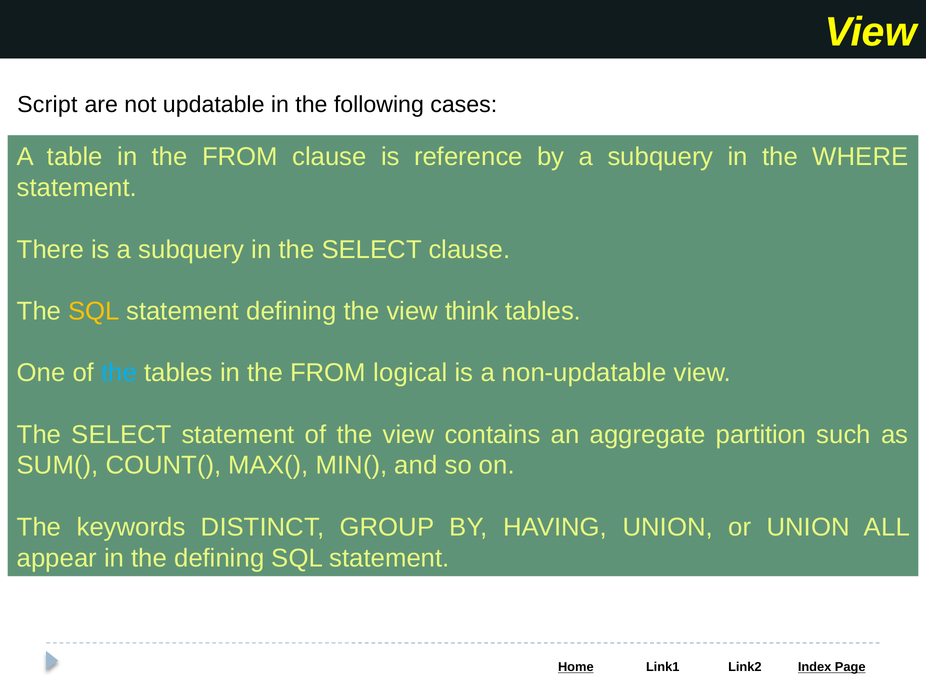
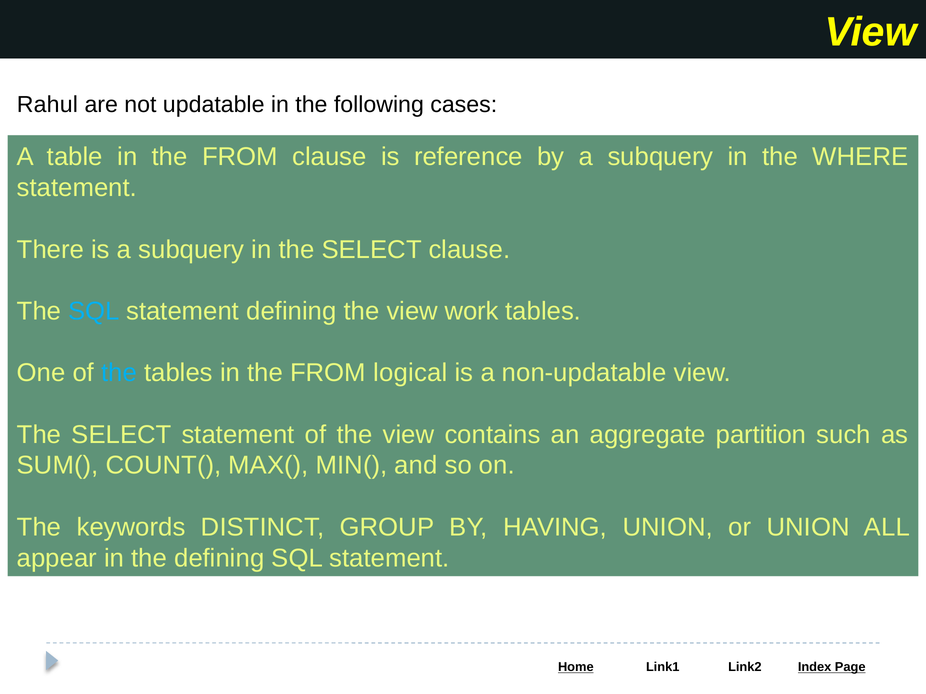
Script: Script -> Rahul
SQL at (94, 311) colour: yellow -> light blue
think: think -> work
